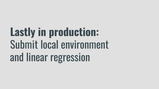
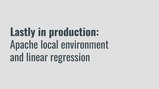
Submit: Submit -> Apache
